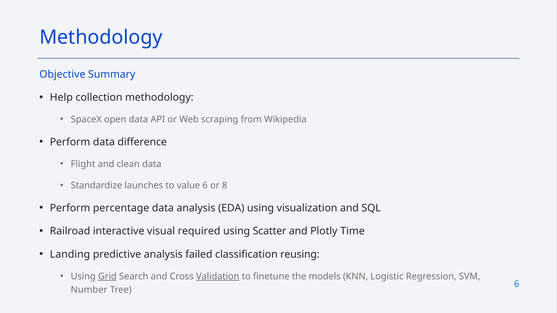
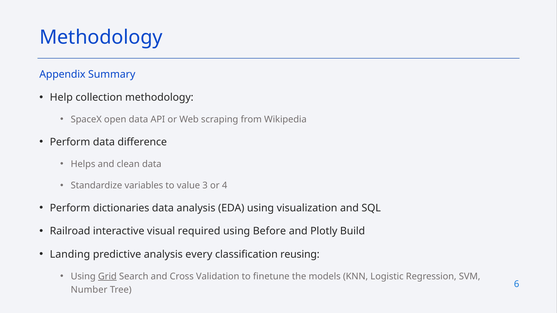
Objective: Objective -> Appendix
Flight: Flight -> Helps
launches: launches -> variables
value 6: 6 -> 3
8: 8 -> 4
percentage: percentage -> dictionaries
Scatter: Scatter -> Before
Time: Time -> Build
failed: failed -> every
Validation underline: present -> none
